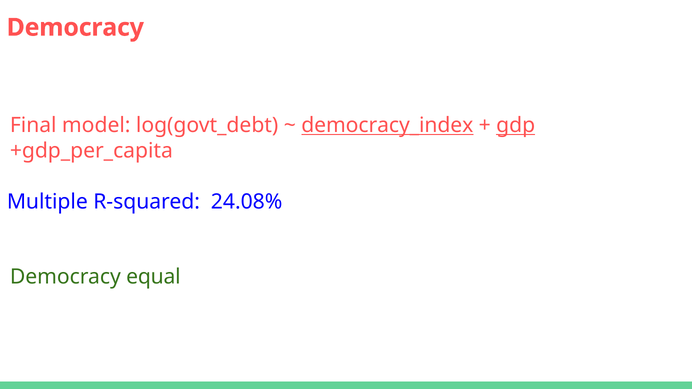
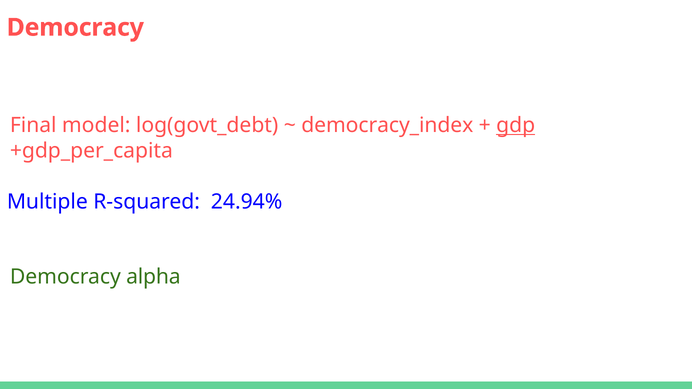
democracy_index underline: present -> none
24.08%: 24.08% -> 24.94%
equal: equal -> alpha
